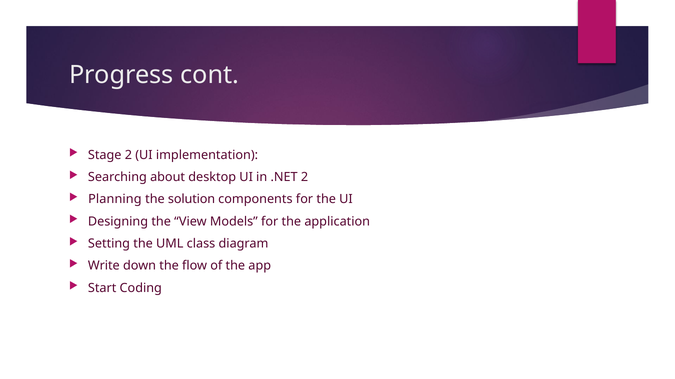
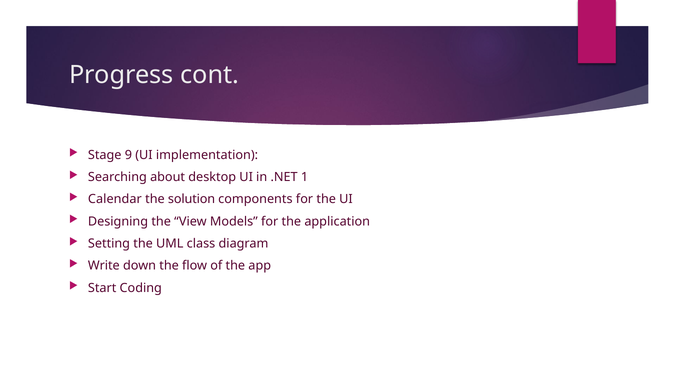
Stage 2: 2 -> 9
.NET 2: 2 -> 1
Planning: Planning -> Calendar
